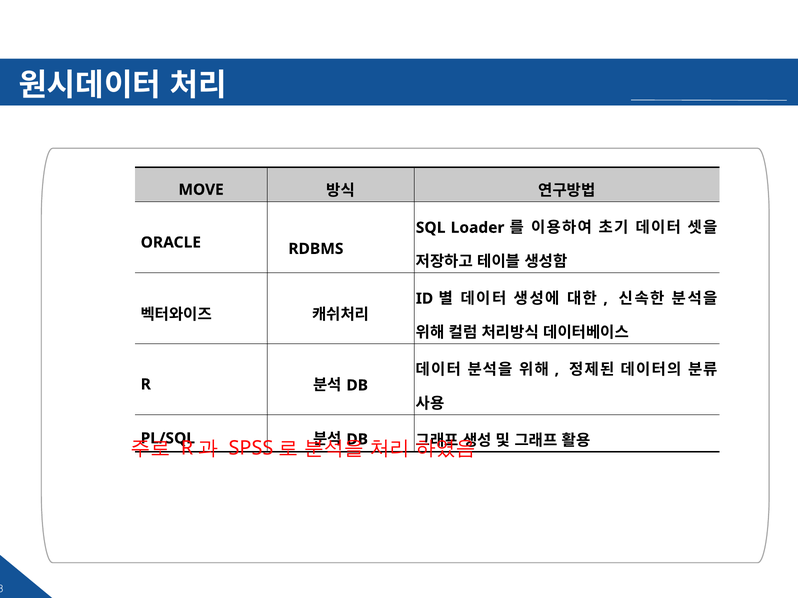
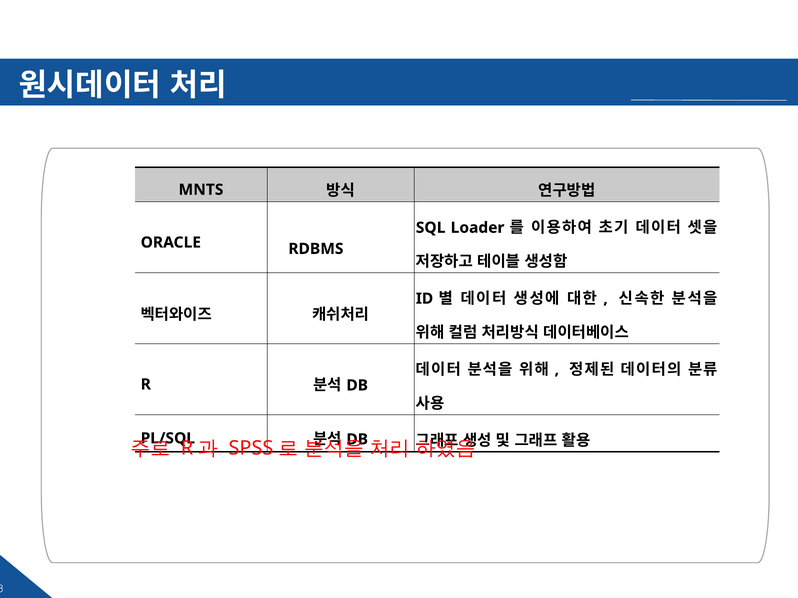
MOVE: MOVE -> MNTS
